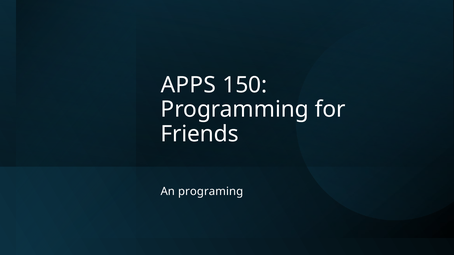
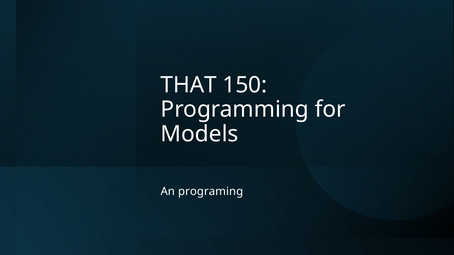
APPS: APPS -> THAT
Friends: Friends -> Models
